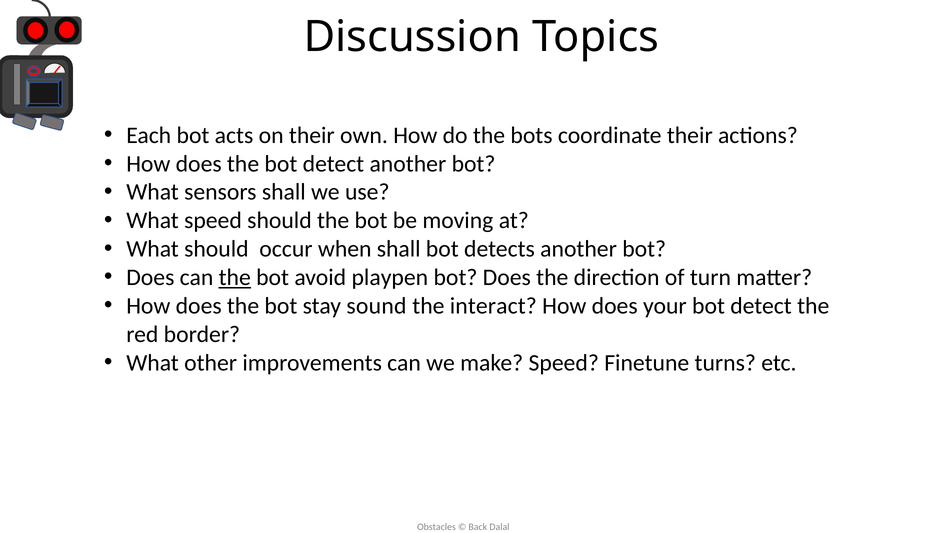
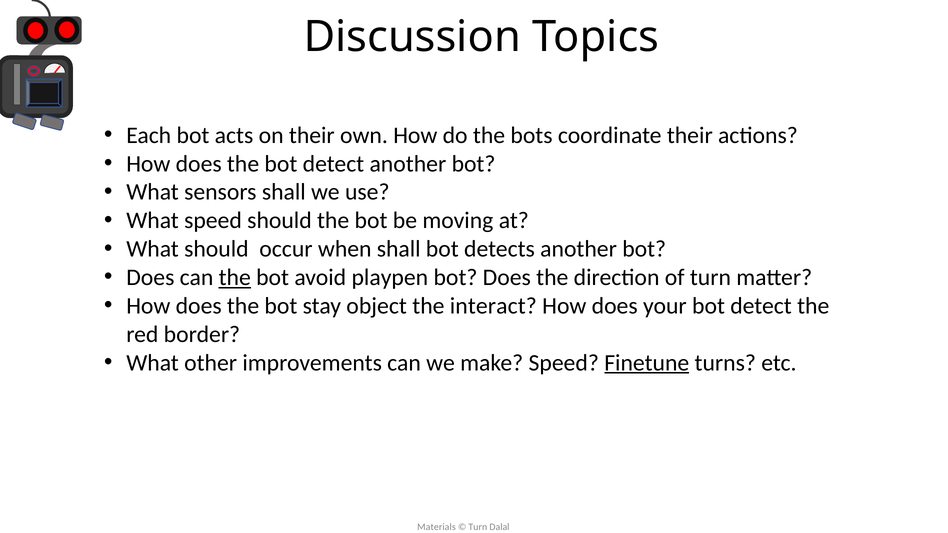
sound: sound -> object
Finetune underline: none -> present
Obstacles: Obstacles -> Materials
Back at (478, 527): Back -> Turn
